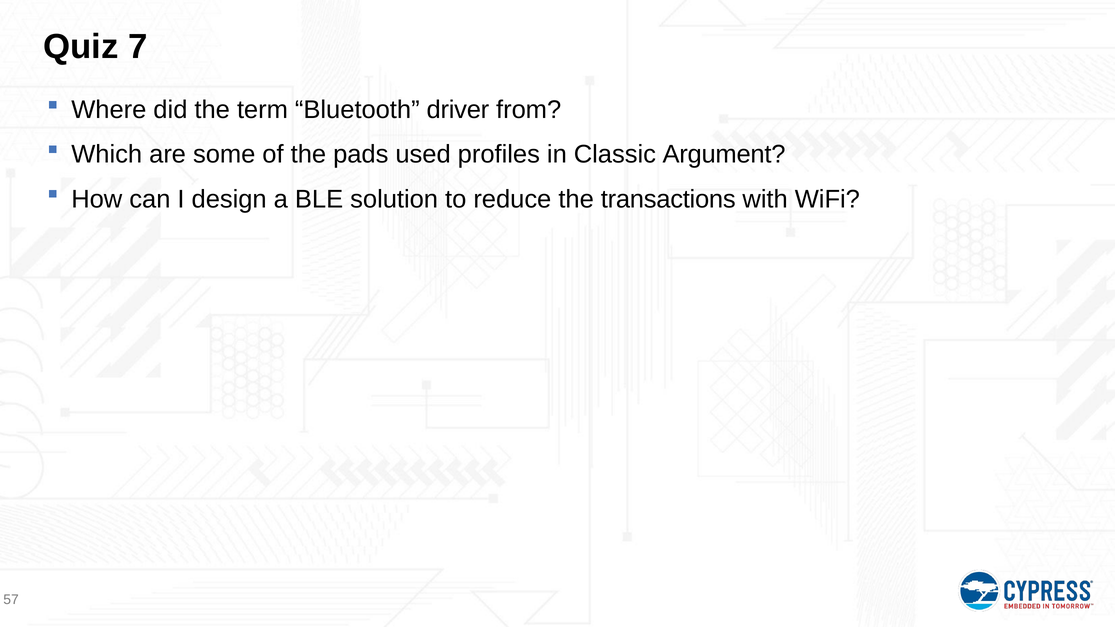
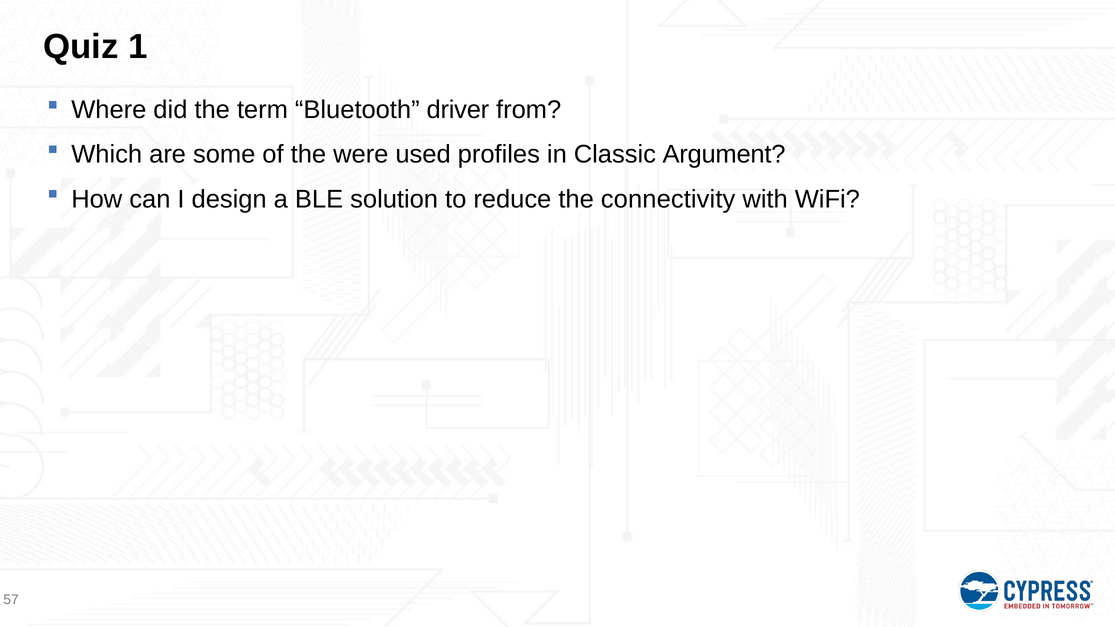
7: 7 -> 1
pads: pads -> were
transactions: transactions -> connectivity
